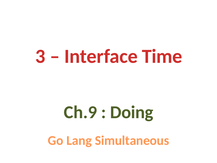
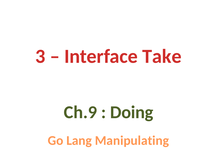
Time: Time -> Take
Simultaneous: Simultaneous -> Manipulating
